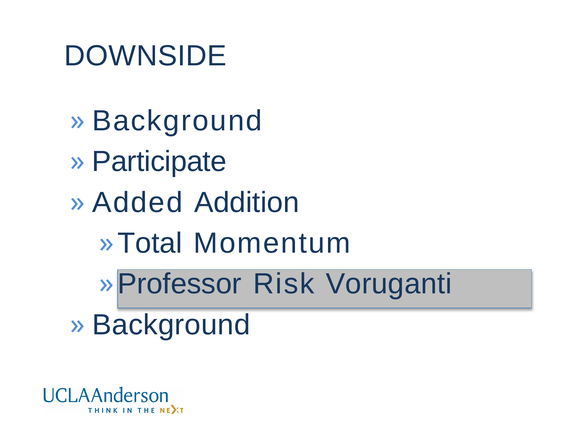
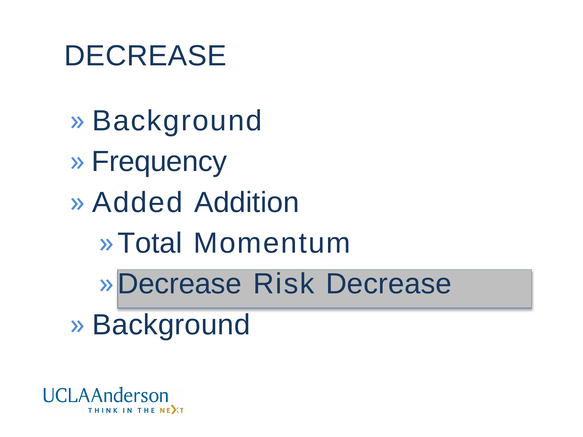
DOWNSIDE at (145, 56): DOWNSIDE -> DECREASE
Participate: Participate -> Frequency
Professor at (180, 284): Professor -> Decrease
Risk Voruganti: Voruganti -> Decrease
